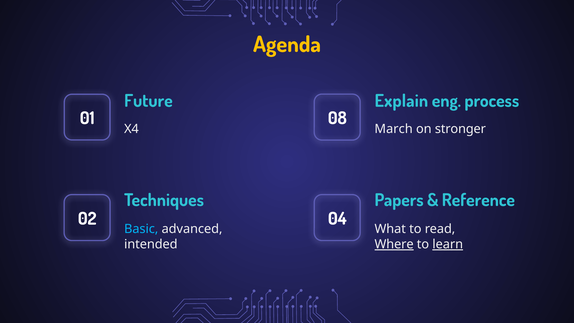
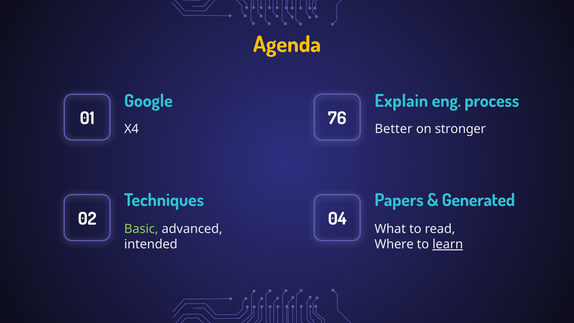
Future: Future -> Google
08: 08 -> 76
March: March -> Better
Reference: Reference -> Generated
Basic colour: light blue -> light green
Where underline: present -> none
